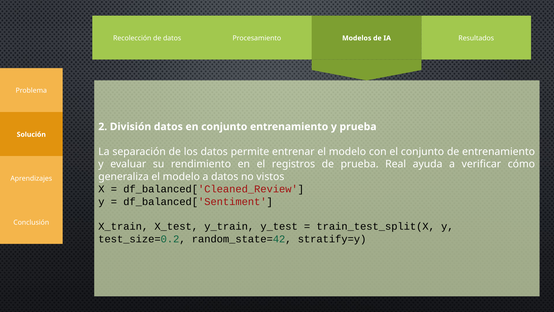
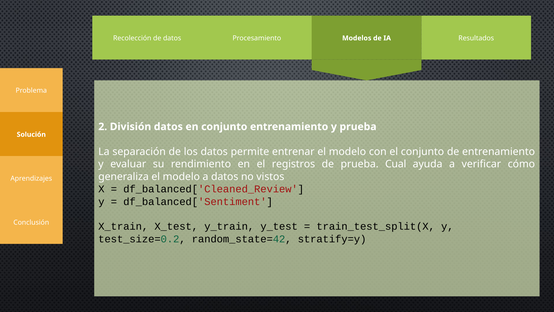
Real: Real -> Cual
